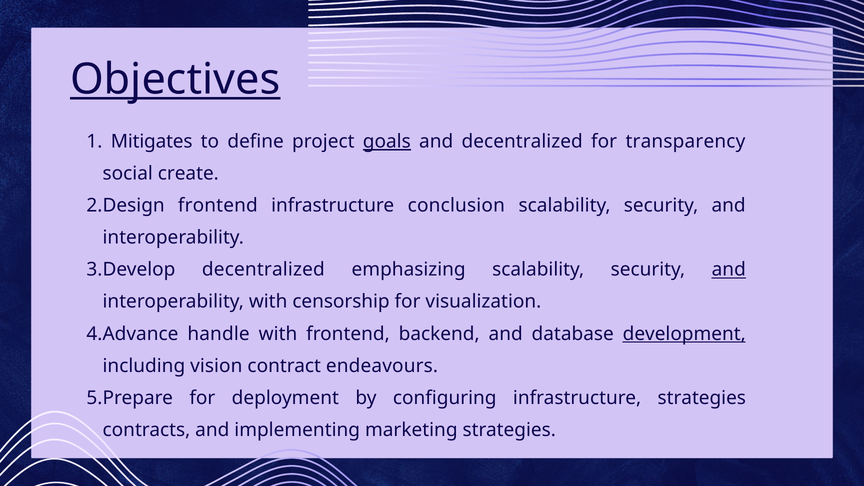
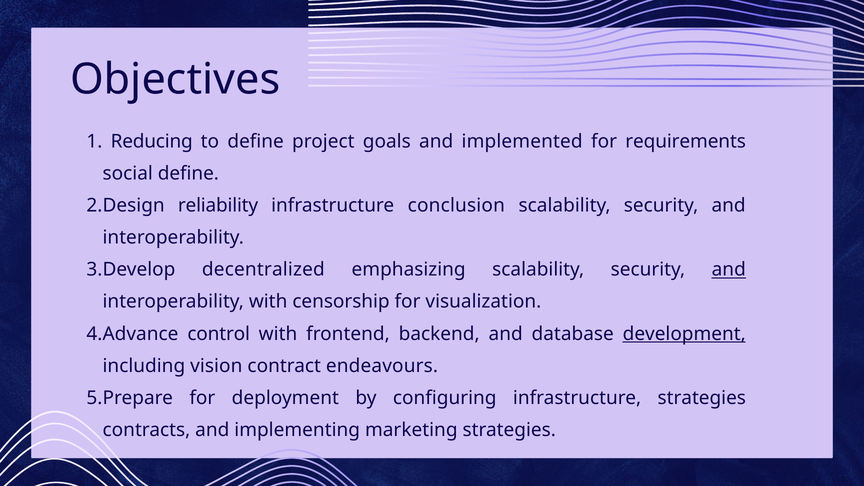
Objectives underline: present -> none
Mitigates: Mitigates -> Reducing
goals underline: present -> none
and decentralized: decentralized -> implemented
transparency: transparency -> requirements
social create: create -> define
frontend at (218, 206): frontend -> reliability
handle: handle -> control
